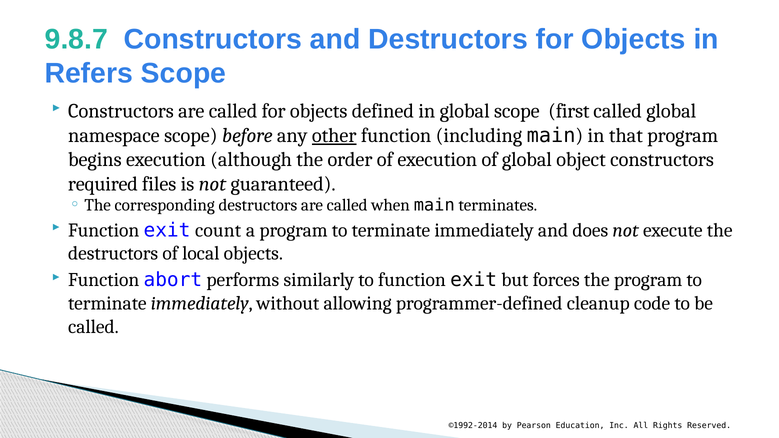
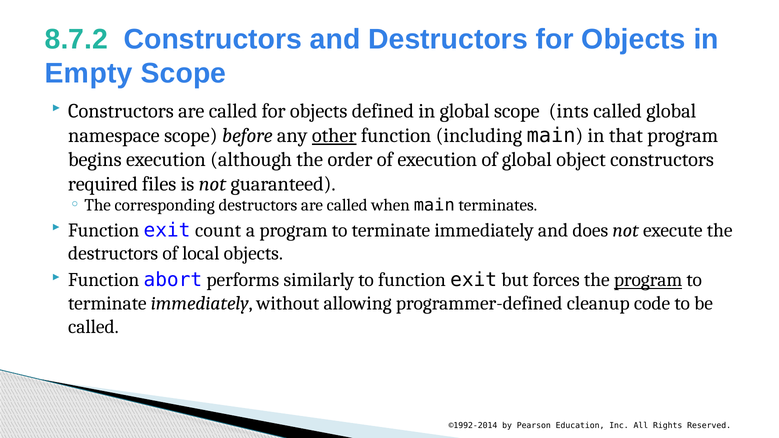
9.8.7: 9.8.7 -> 8.7.2
Refers: Refers -> Empty
first: first -> ints
program at (648, 280) underline: none -> present
